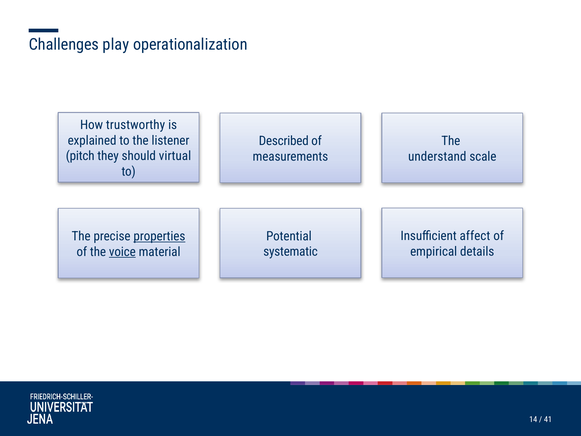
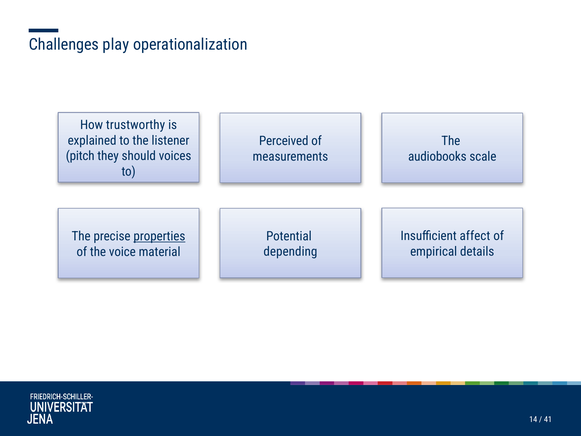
Described: Described -> Perceived
virtual: virtual -> voices
understand: understand -> audiobooks
systematic: systematic -> depending
voice underline: present -> none
